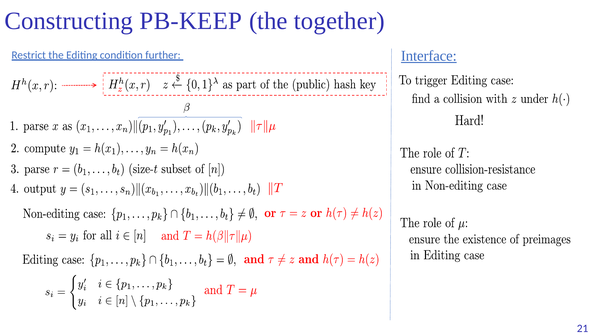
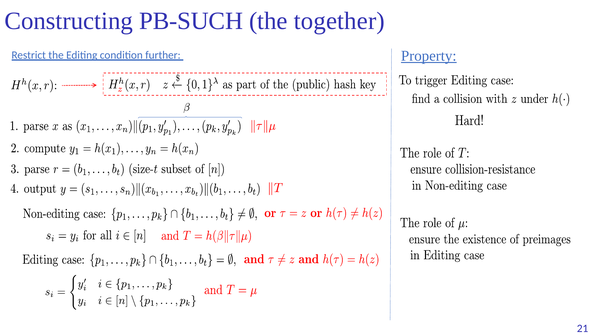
PB-KEEP: PB-KEEP -> PB-SUCH
Interface: Interface -> Property
